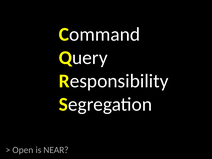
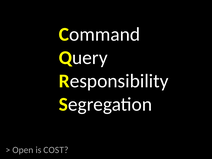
NEAR: NEAR -> COST
